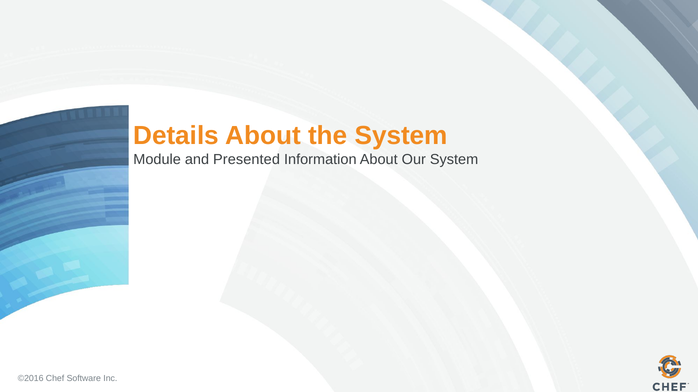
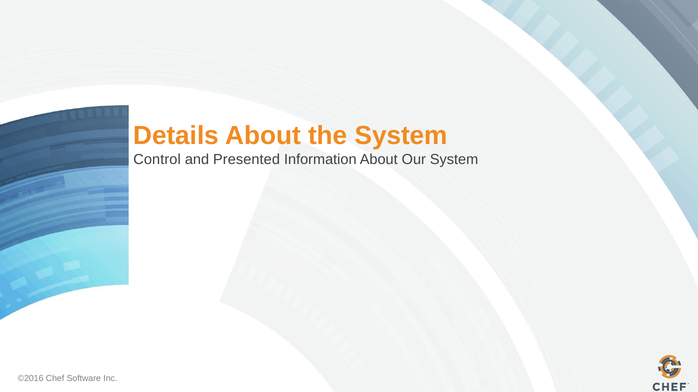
Module: Module -> Control
